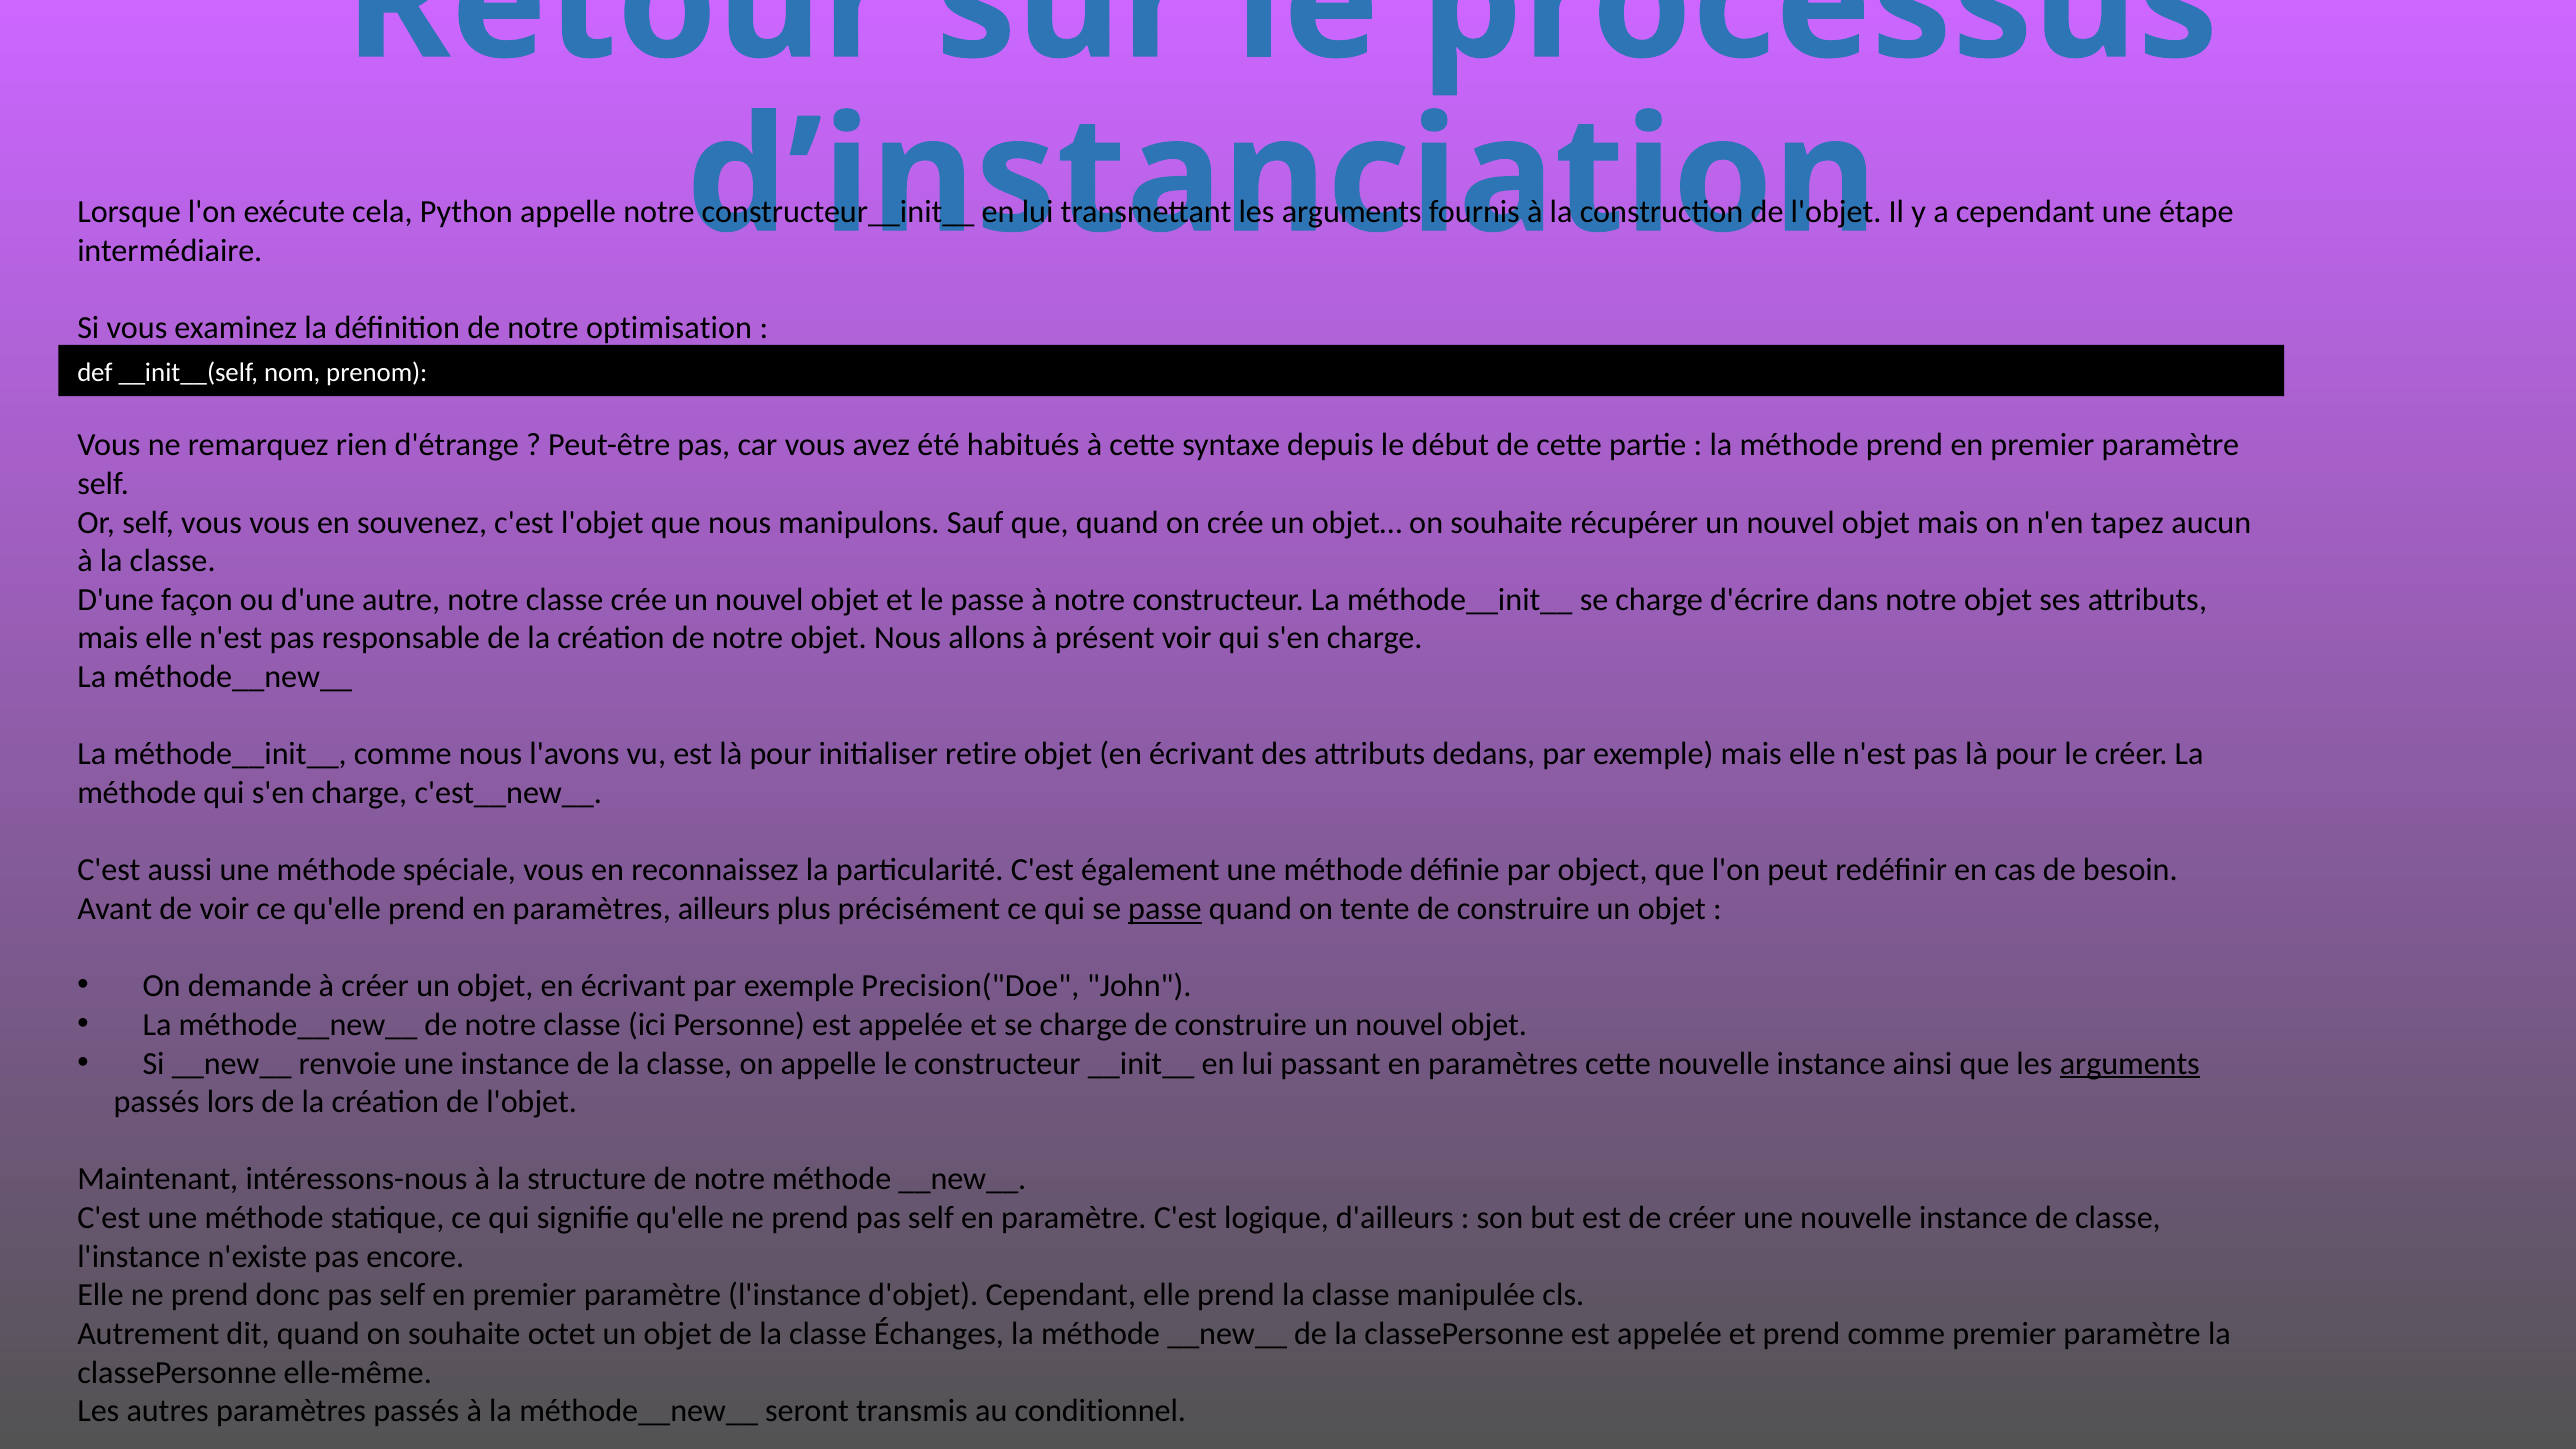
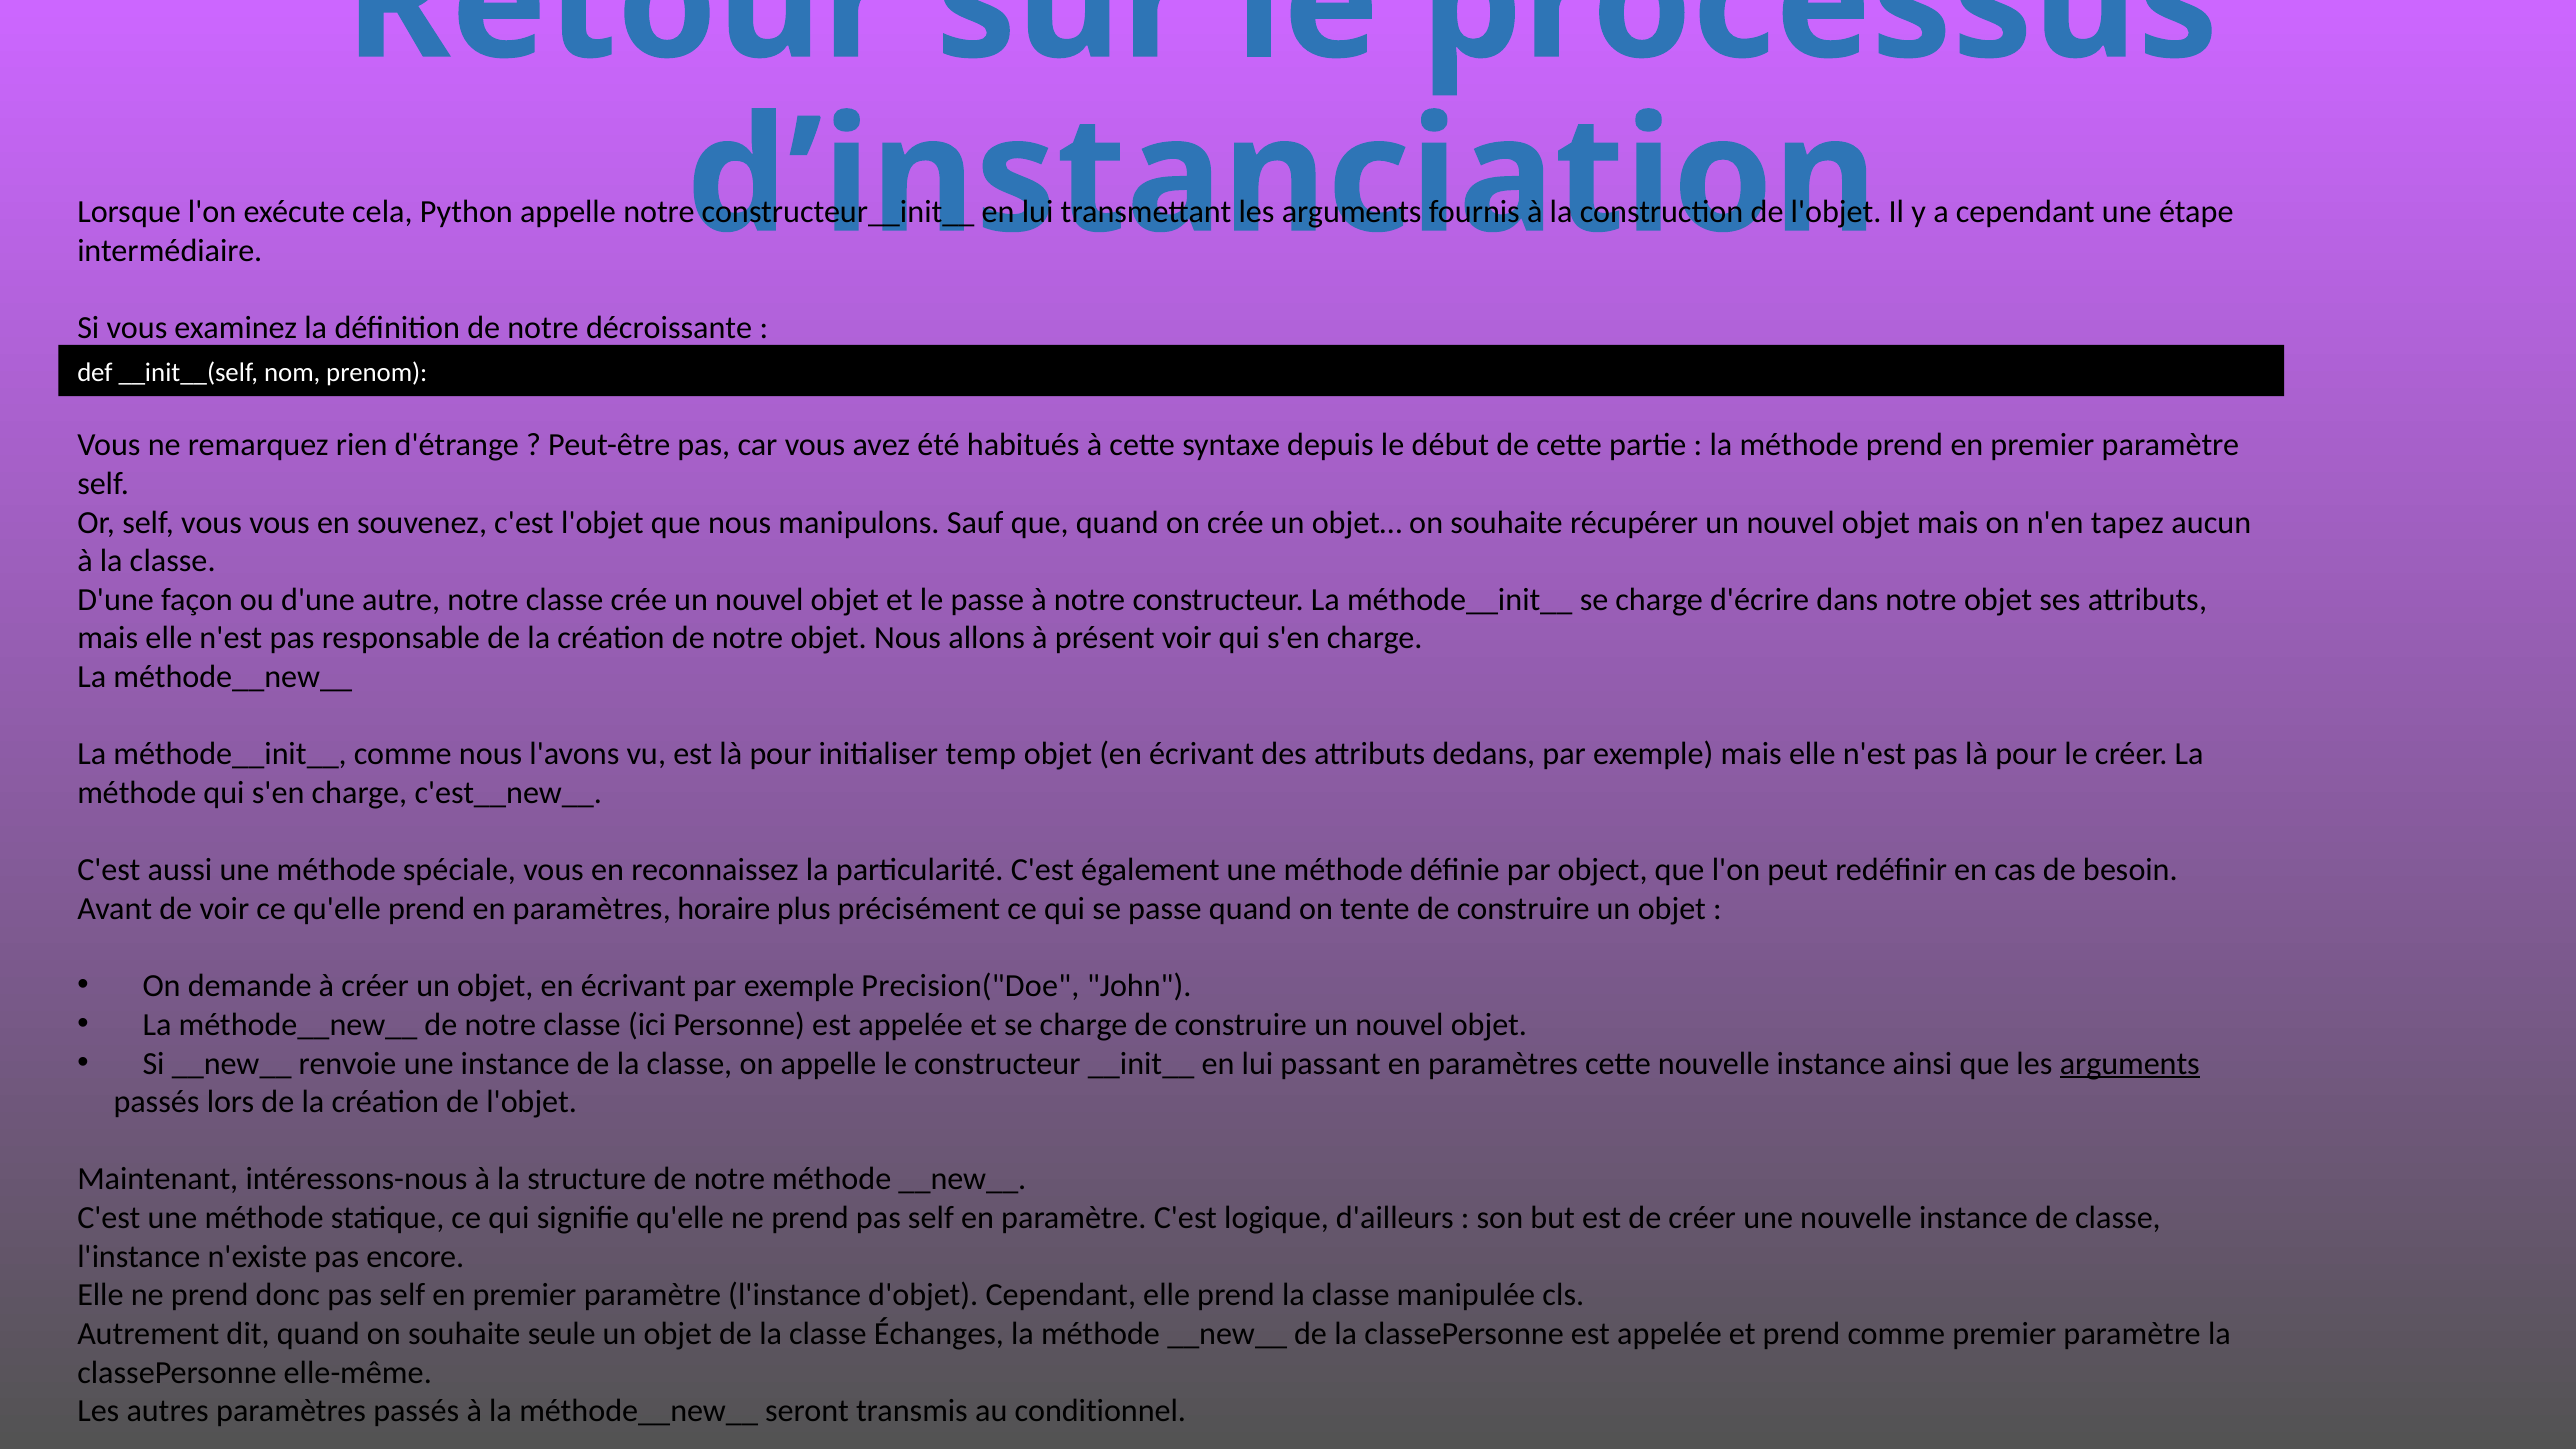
optimisation: optimisation -> décroissante
retire: retire -> temp
ailleurs: ailleurs -> horaire
passe at (1165, 909) underline: present -> none
octet: octet -> seule
